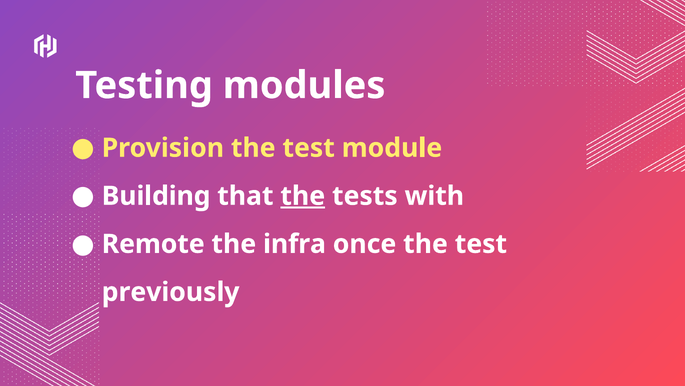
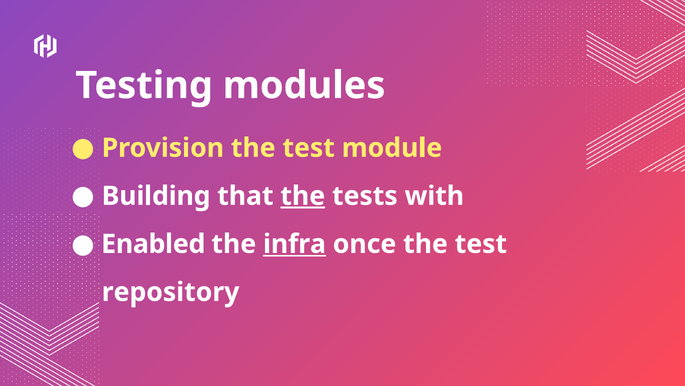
Remote: Remote -> Enabled
infra underline: none -> present
previously: previously -> repository
